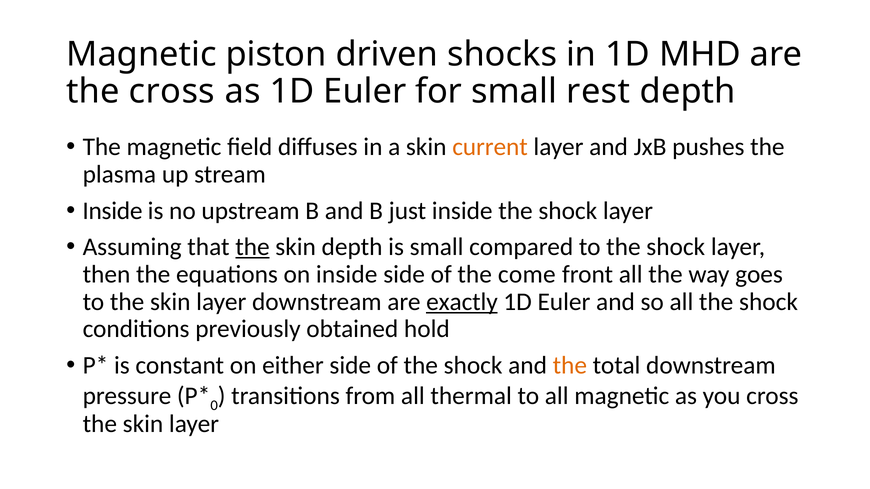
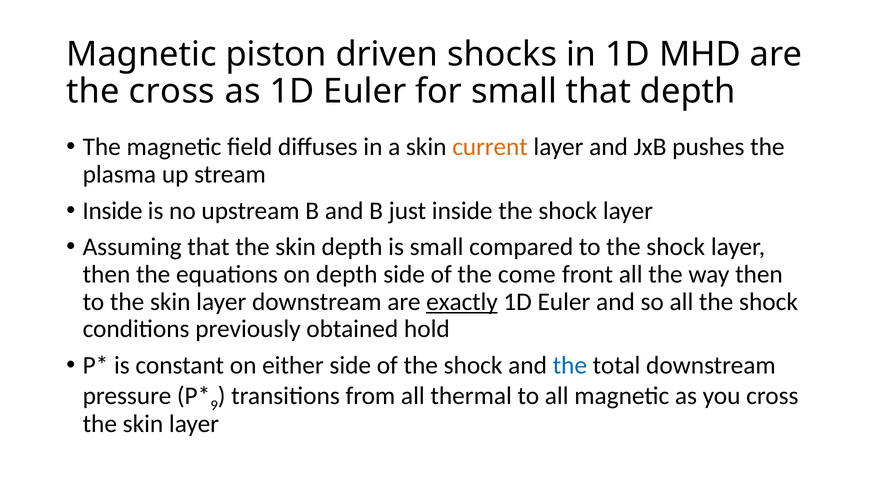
small rest: rest -> that
the at (252, 247) underline: present -> none
on inside: inside -> depth
way goes: goes -> then
the at (570, 366) colour: orange -> blue
0: 0 -> 9
